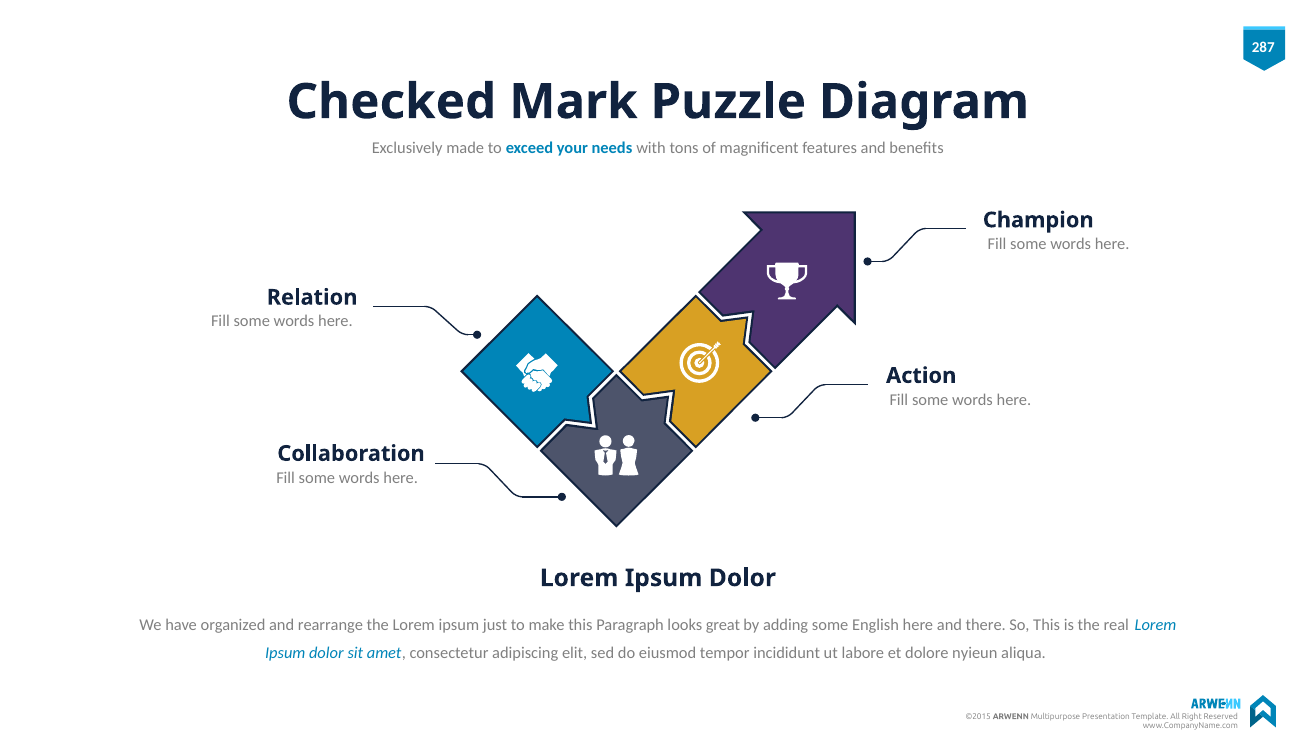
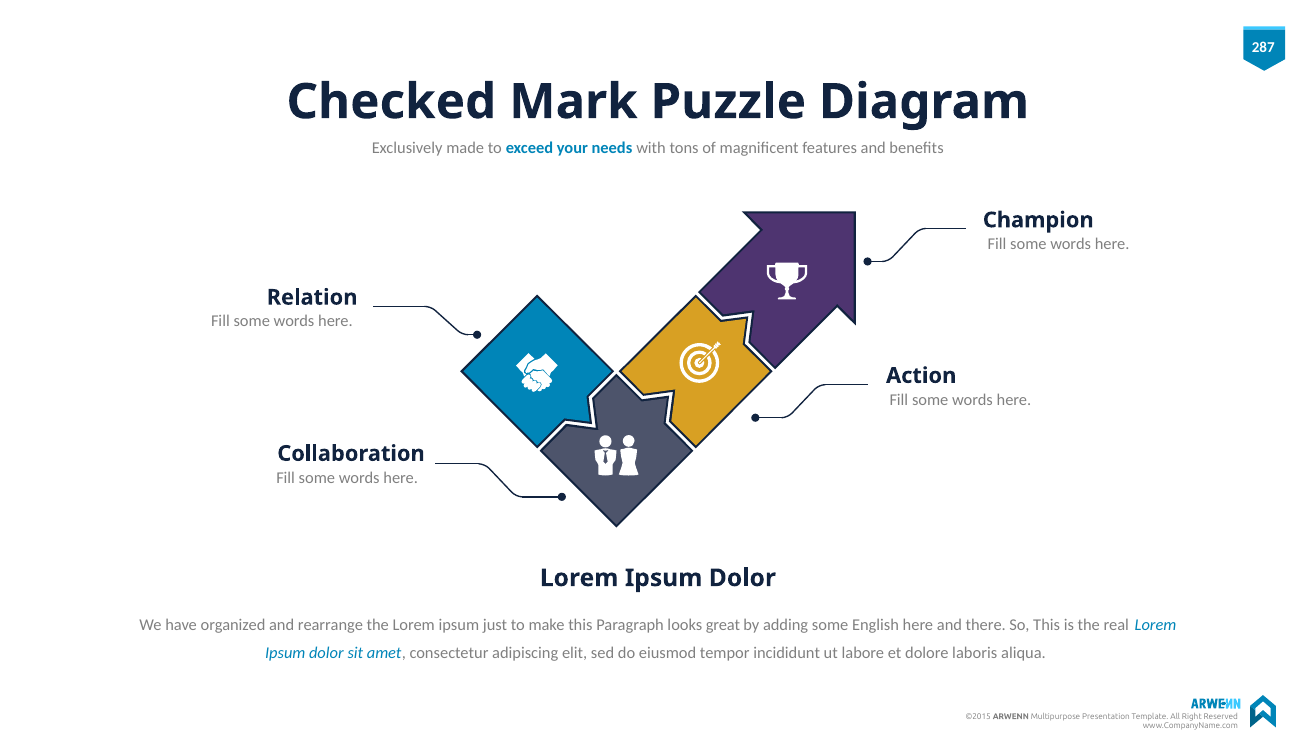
nyieun: nyieun -> laboris
